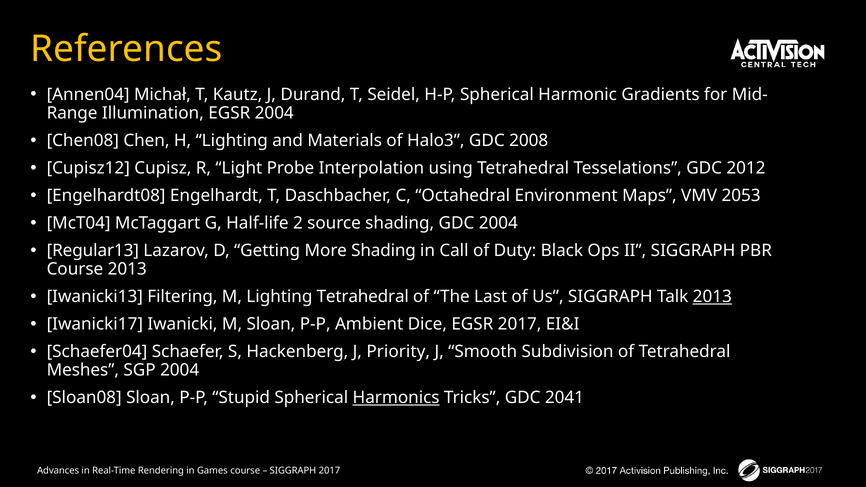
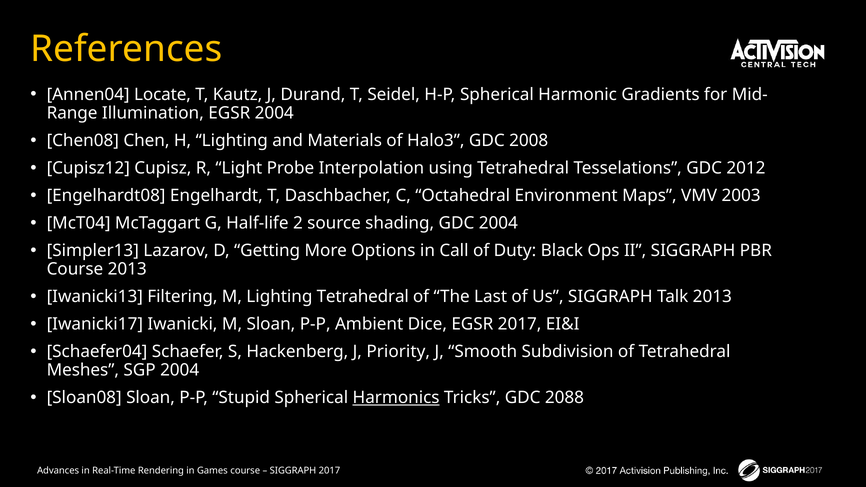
Michał: Michał -> Locate
2053: 2053 -> 2003
Regular13: Regular13 -> Simpler13
More Shading: Shading -> Options
2013 at (712, 297) underline: present -> none
2041: 2041 -> 2088
